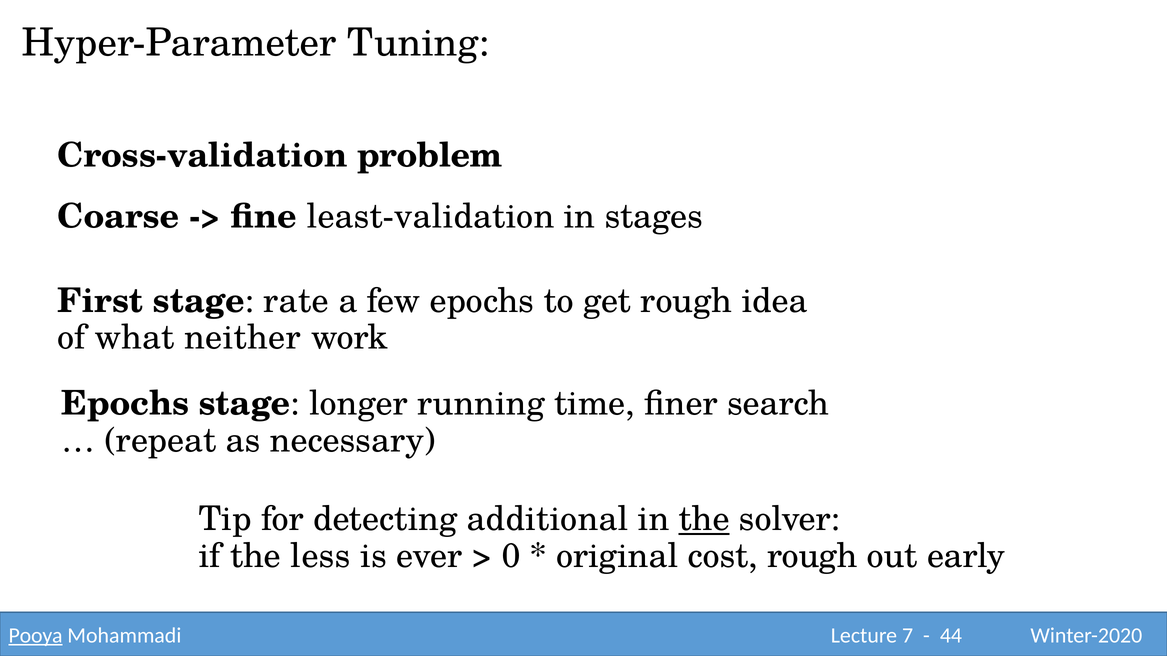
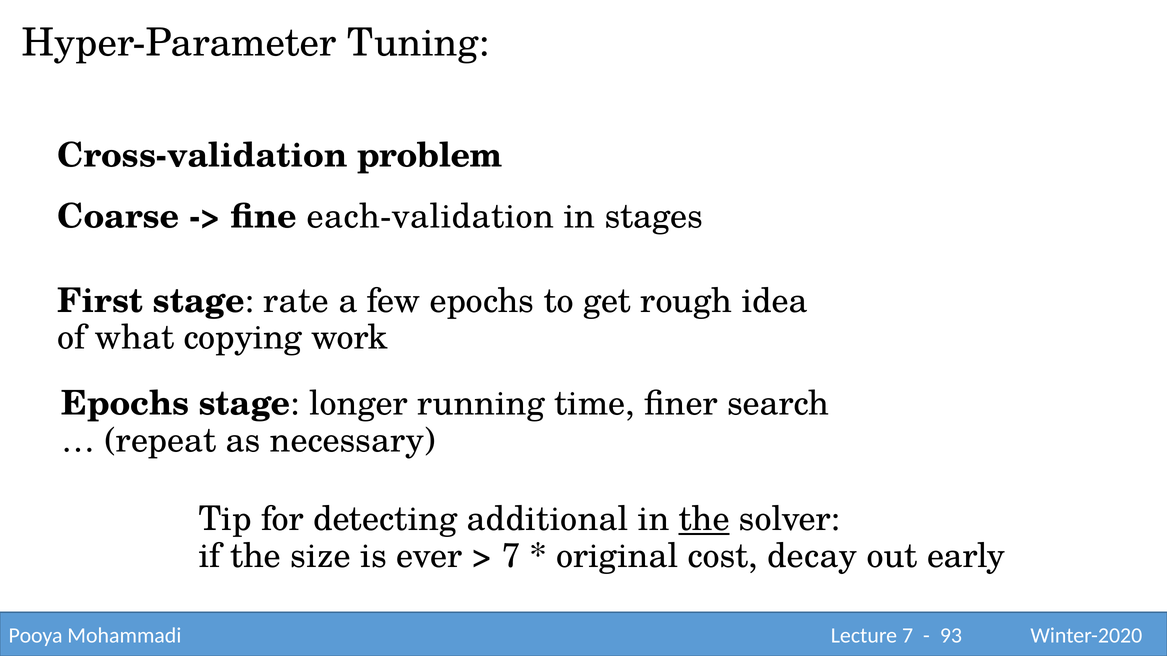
least-validation: least-validation -> each-validation
neither: neither -> copying
less: less -> size
0 at (511, 556): 0 -> 7
cost rough: rough -> decay
Pooya underline: present -> none
44: 44 -> 93
